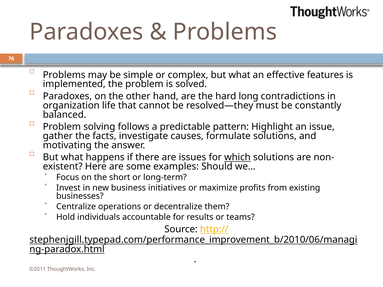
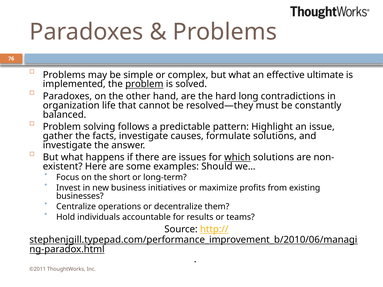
features: features -> ultimate
problem at (144, 84) underline: none -> present
motivating at (67, 145): motivating -> investigate
